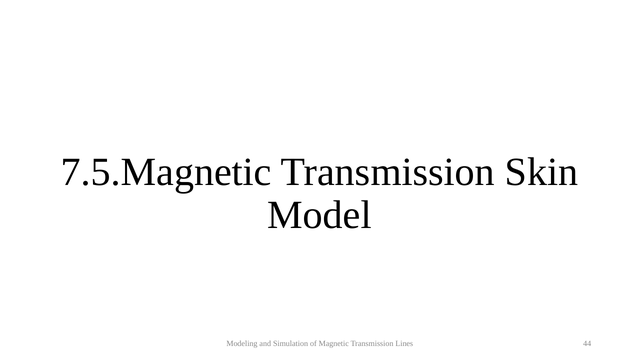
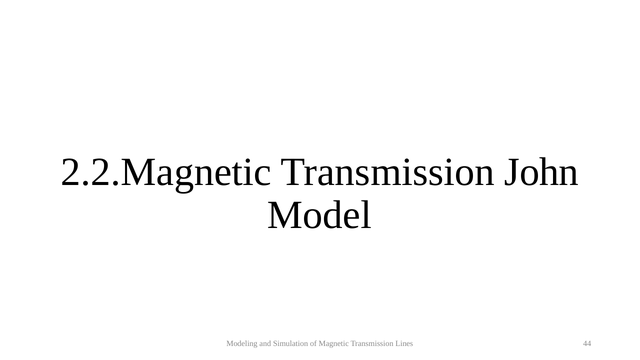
7.5.Magnetic: 7.5.Magnetic -> 2.2.Magnetic
Skin: Skin -> John
